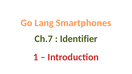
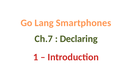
Identifier: Identifier -> Declaring
